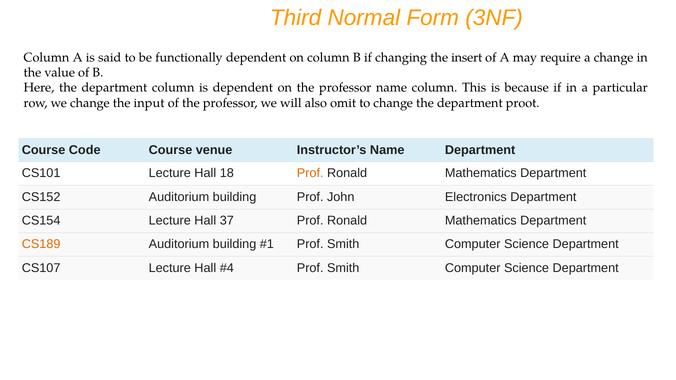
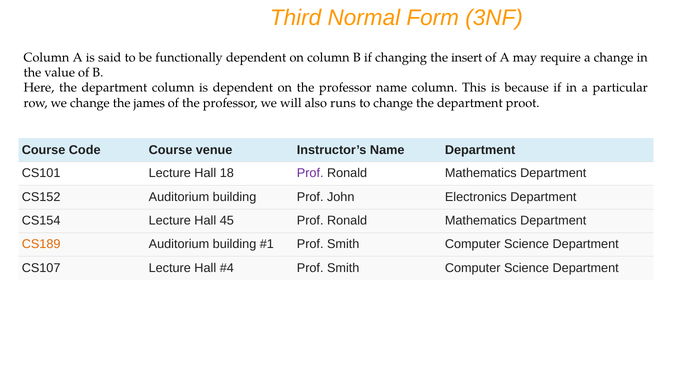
input: input -> james
omit: omit -> runs
Prof at (310, 173) colour: orange -> purple
37: 37 -> 45
